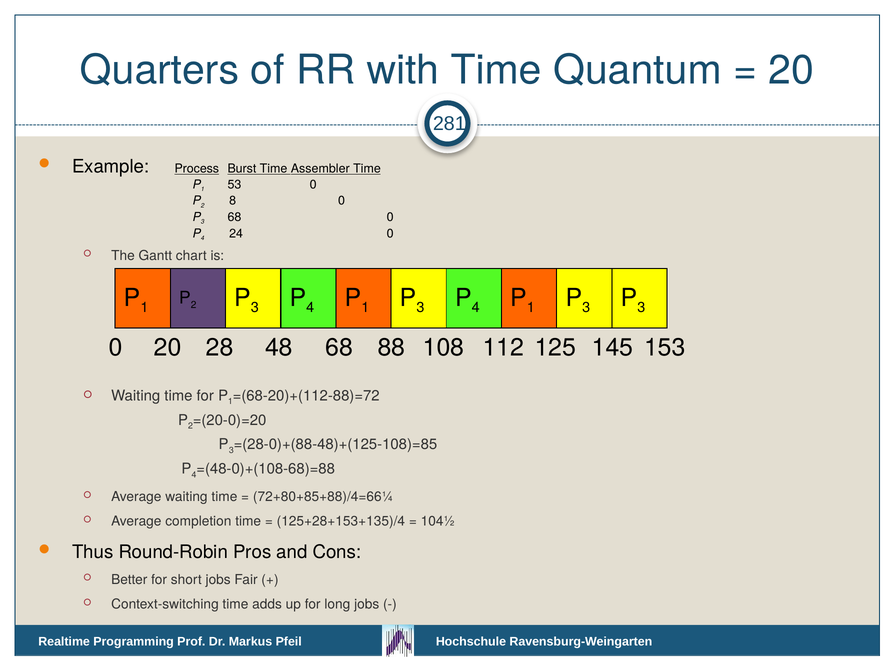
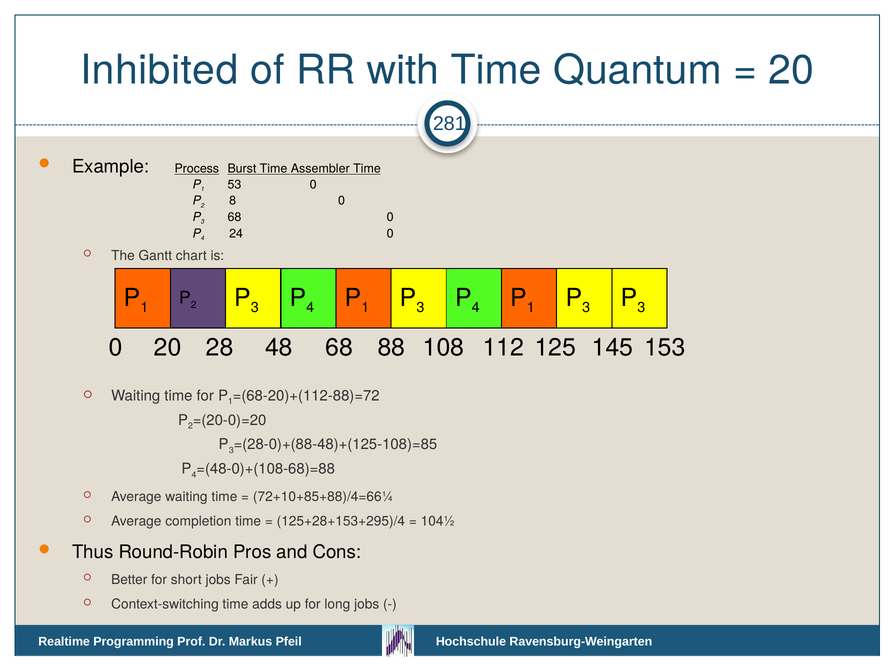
Quarters: Quarters -> Inhibited
72+80+85+88)/4=66¼: 72+80+85+88)/4=66¼ -> 72+10+85+88)/4=66¼
125+28+153+135)/4: 125+28+153+135)/4 -> 125+28+153+295)/4
